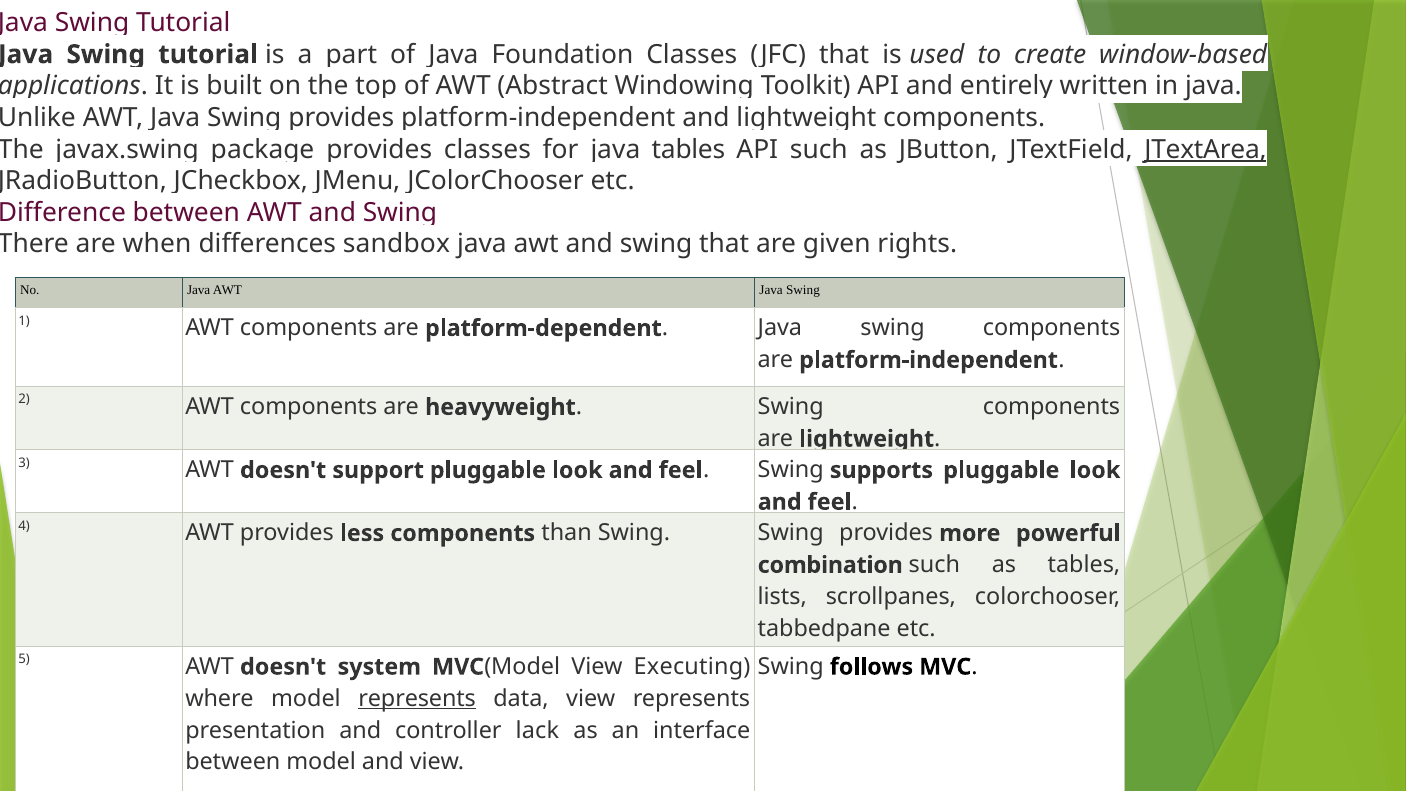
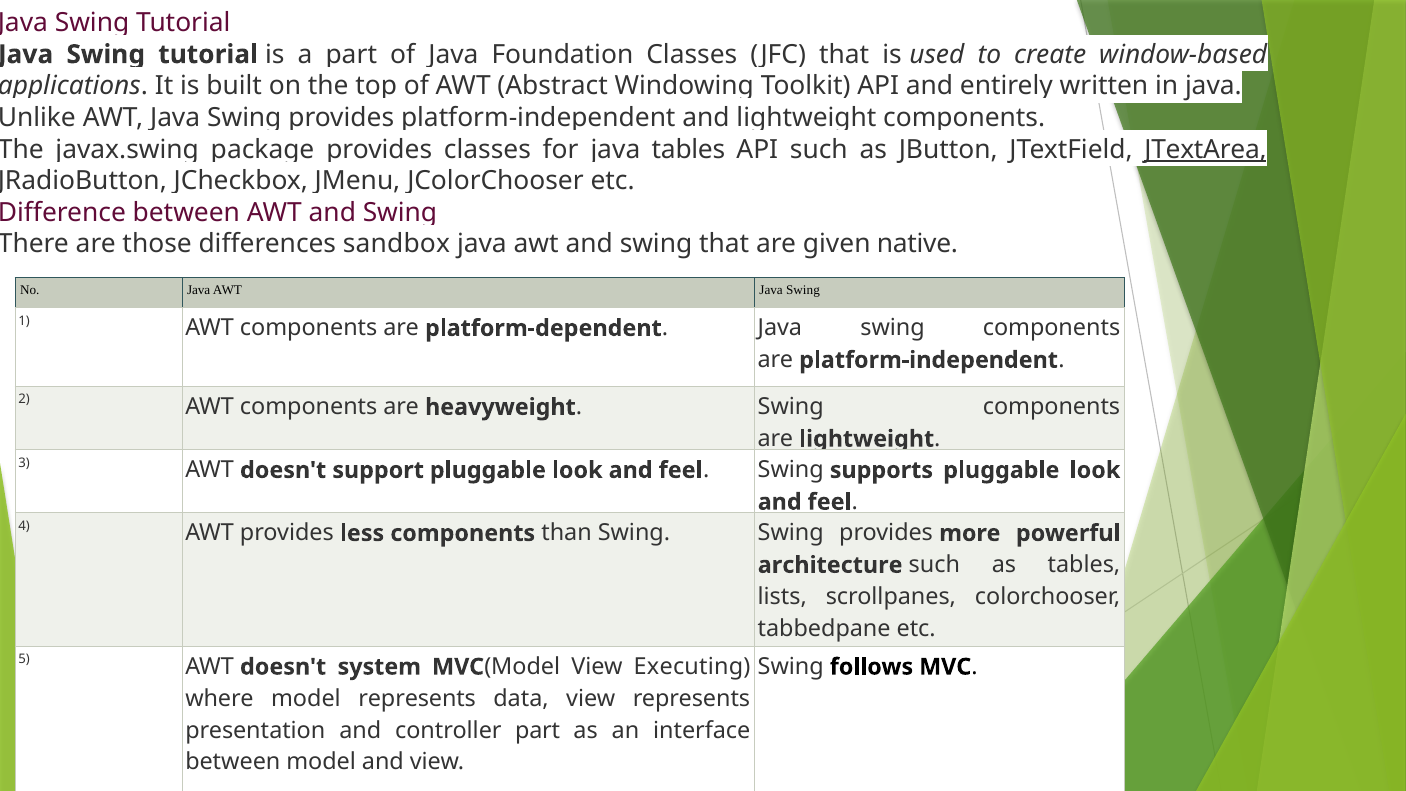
when: when -> those
rights: rights -> native
combination: combination -> architecture
represents at (417, 699) underline: present -> none
controller lack: lack -> part
